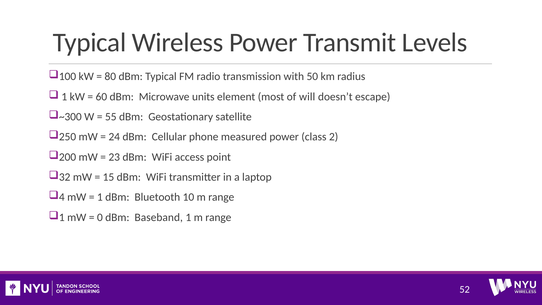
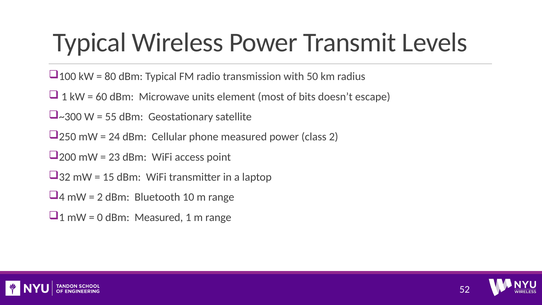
will: will -> bits
1 at (100, 197): 1 -> 2
dBm Baseband: Baseband -> Measured
